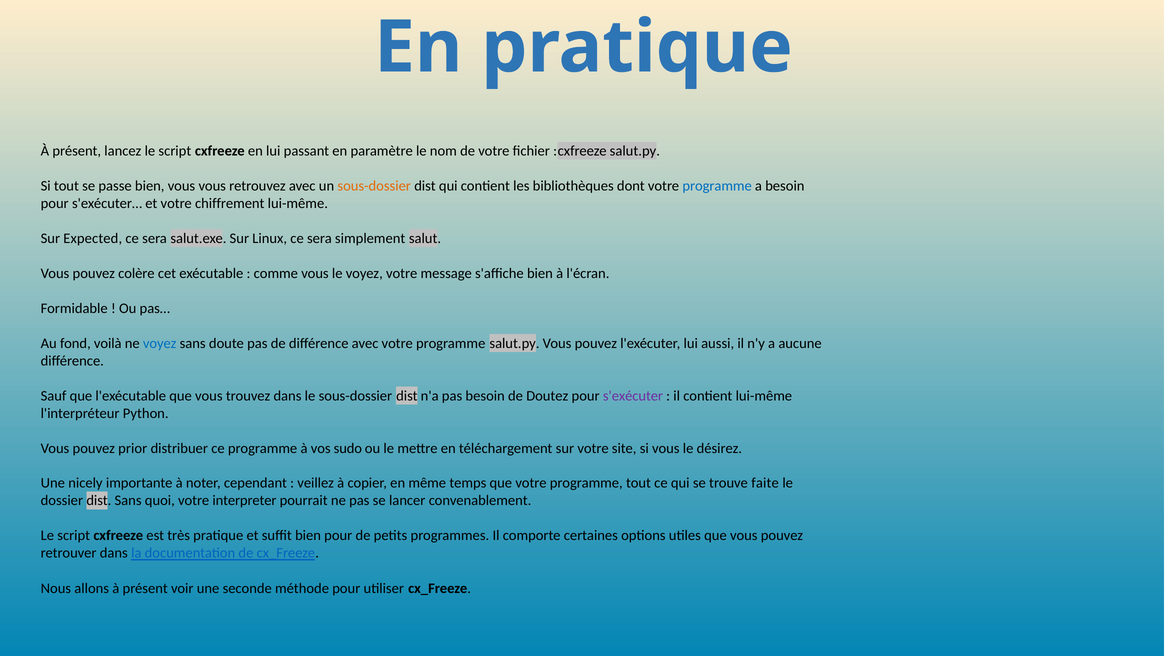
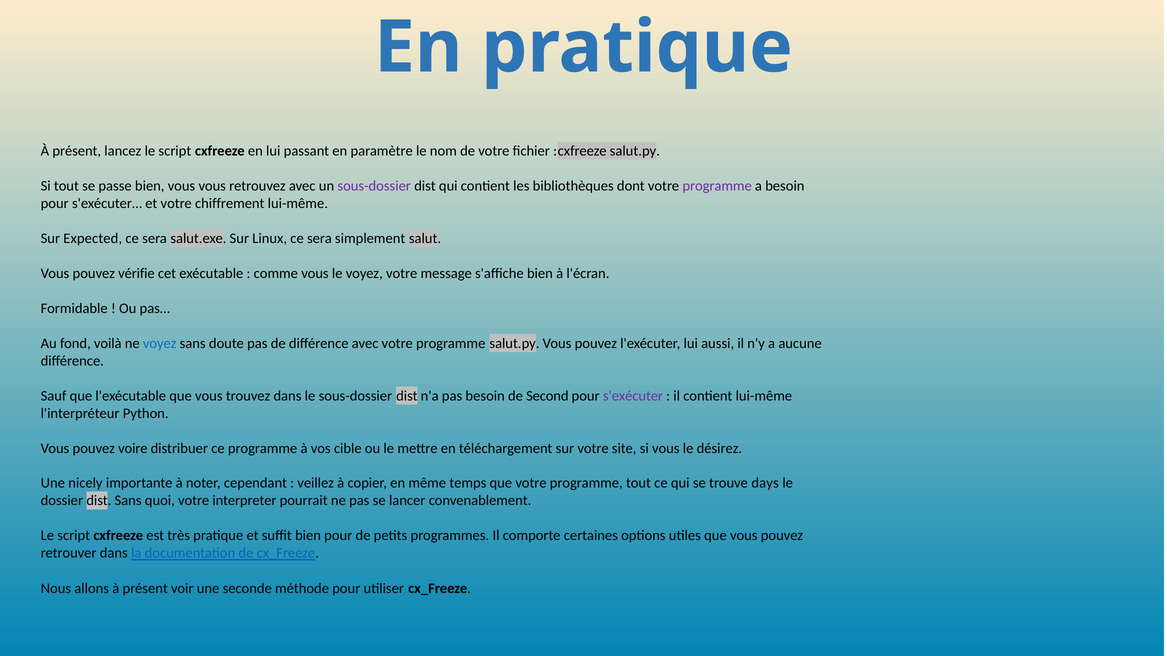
sous-dossier at (374, 186) colour: orange -> purple
programme at (717, 186) colour: blue -> purple
colère: colère -> vérifie
Doutez: Doutez -> Second
prior: prior -> voire
sudo: sudo -> cible
faite: faite -> days
